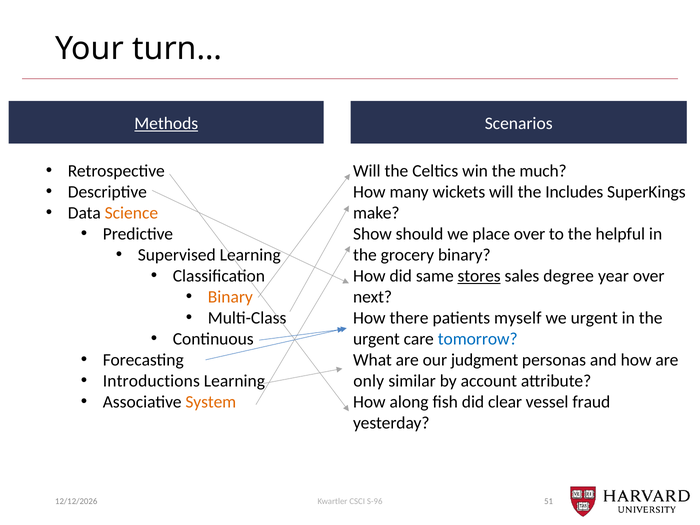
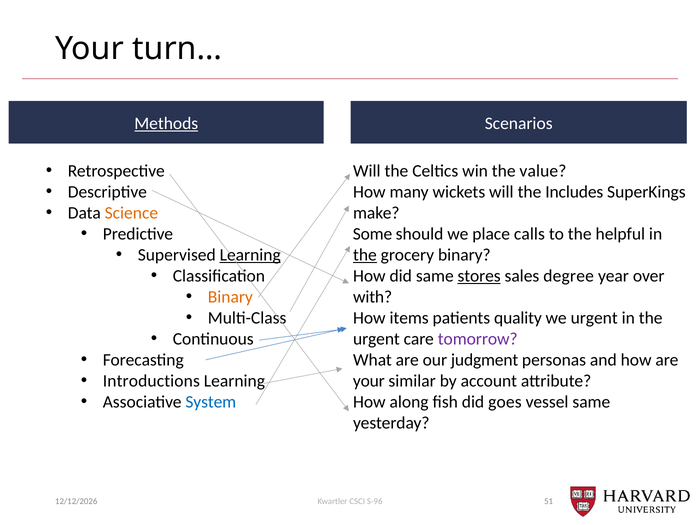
much: much -> value
Show: Show -> Some
place over: over -> calls
Learning at (250, 255) underline: none -> present
the at (365, 255) underline: none -> present
next: next -> with
there: there -> items
myself: myself -> quality
tomorrow colour: blue -> purple
only at (369, 381): only -> your
System colour: orange -> blue
clear: clear -> goes
vessel fraud: fraud -> same
